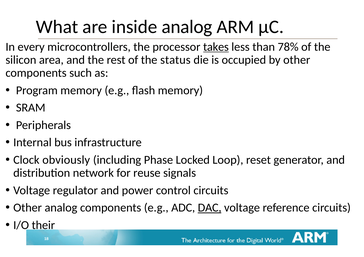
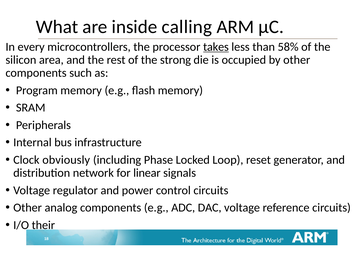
inside analog: analog -> calling
78%: 78% -> 58%
status: status -> strong
reuse: reuse -> linear
DAC underline: present -> none
